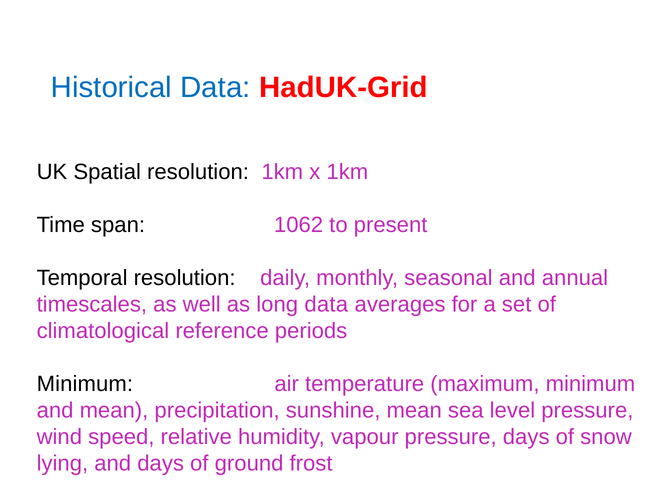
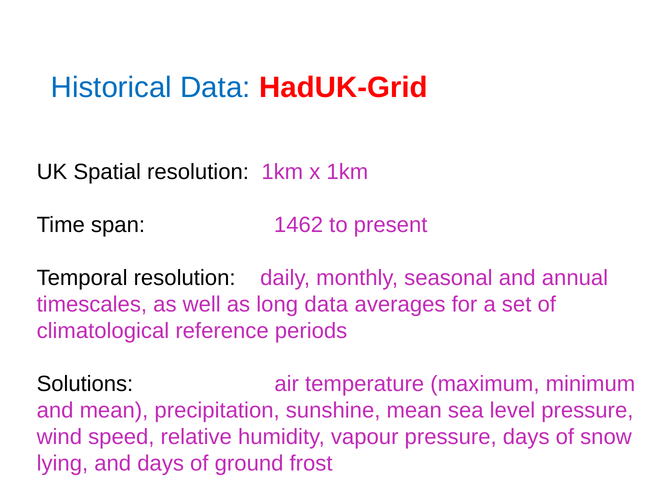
1062: 1062 -> 1462
Minimum at (85, 384): Minimum -> Solutions
